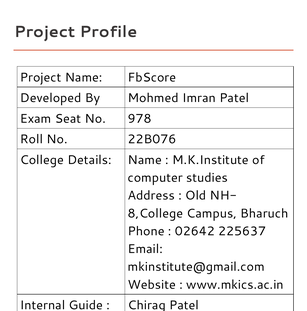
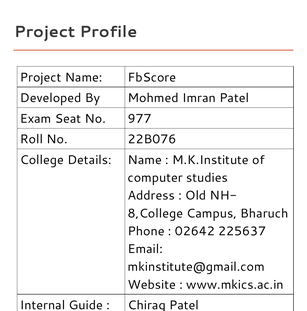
978: 978 -> 977
